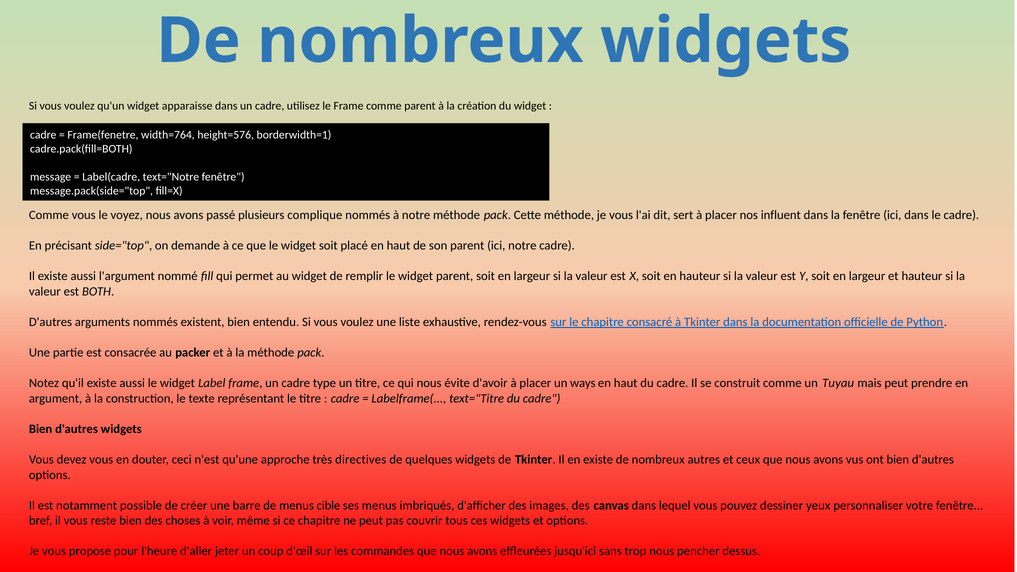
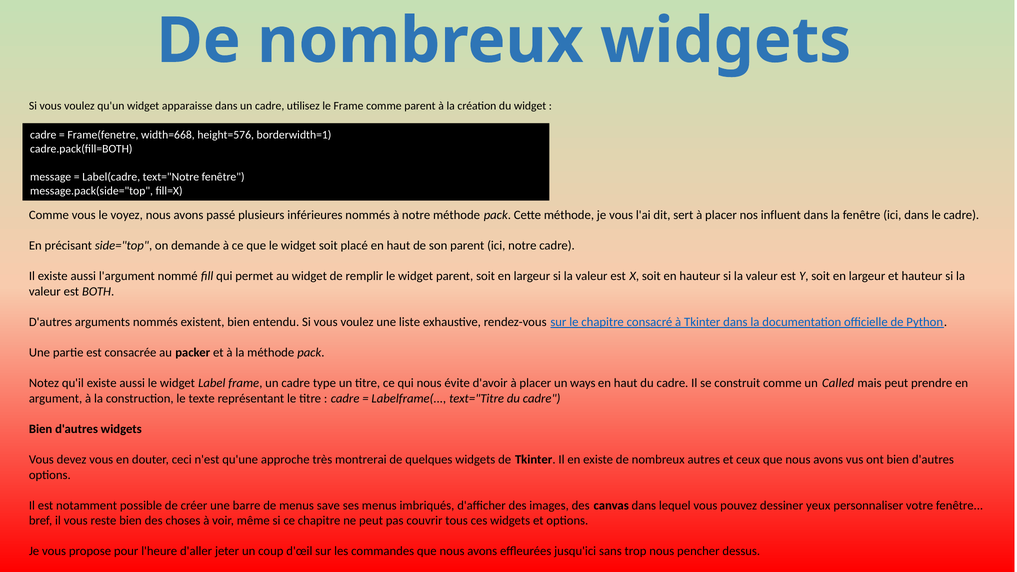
width=764: width=764 -> width=668
complique: complique -> inférieures
Tuyau: Tuyau -> Called
directives: directives -> montrerai
cible: cible -> save
